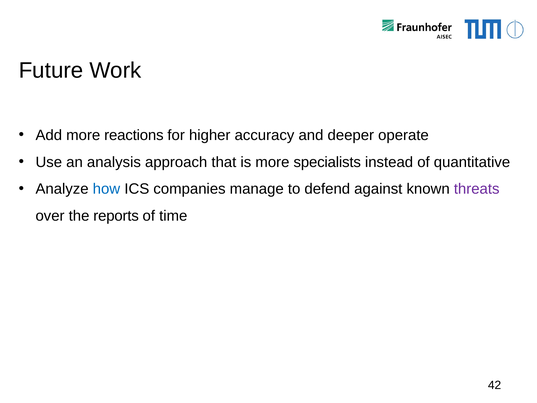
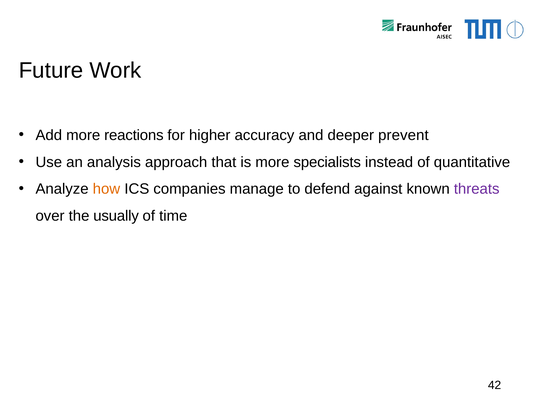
operate: operate -> prevent
how colour: blue -> orange
reports: reports -> usually
